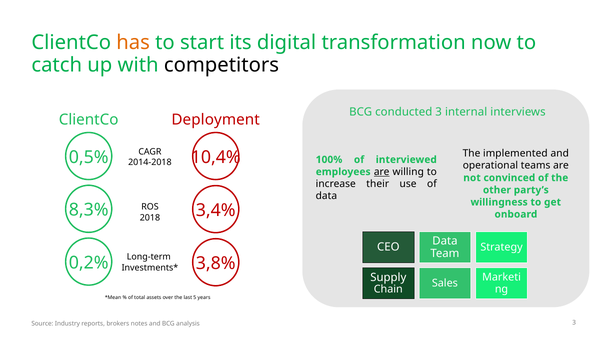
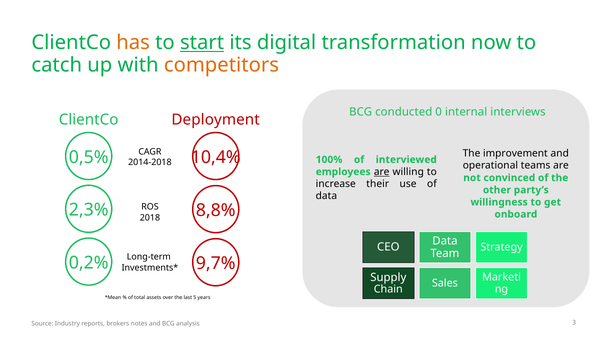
start underline: none -> present
competitors colour: black -> orange
conducted 3: 3 -> 0
implemented: implemented -> improvement
8,3%: 8,3% -> 2,3%
3,4%: 3,4% -> 8,8%
3,8%: 3,8% -> 9,7%
